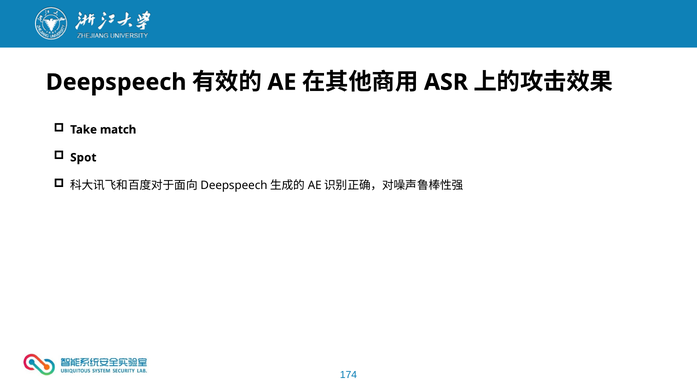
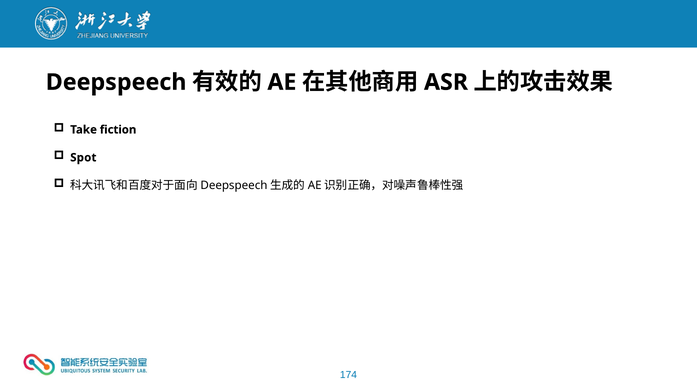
match: match -> fiction
